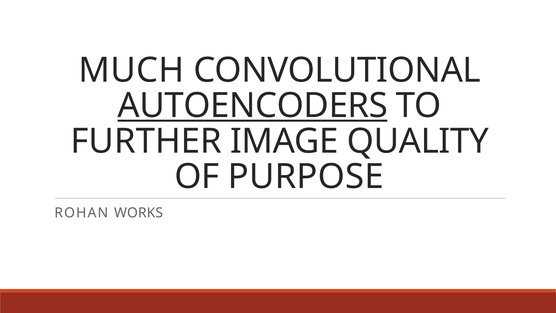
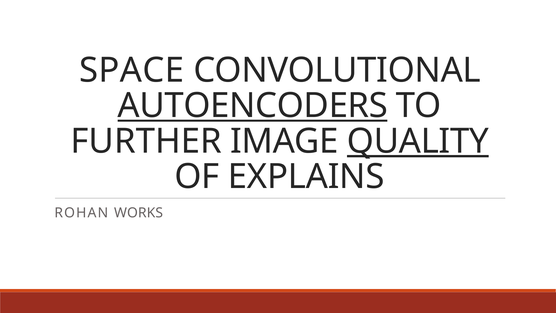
MUCH: MUCH -> SPACE
QUALITY underline: none -> present
PURPOSE: PURPOSE -> EXPLAINS
